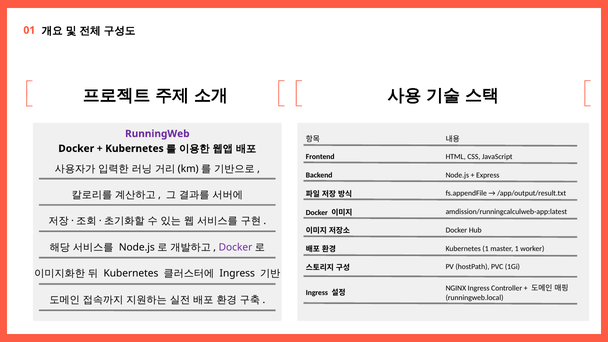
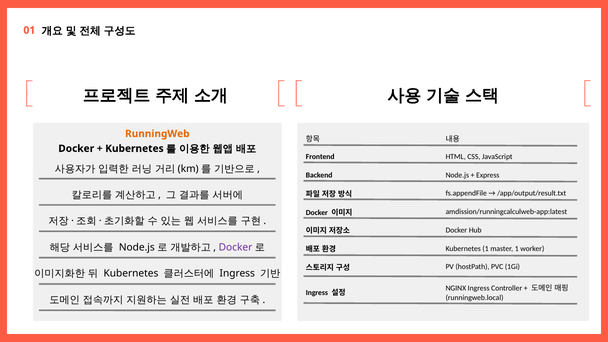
RunningWeb colour: purple -> orange
